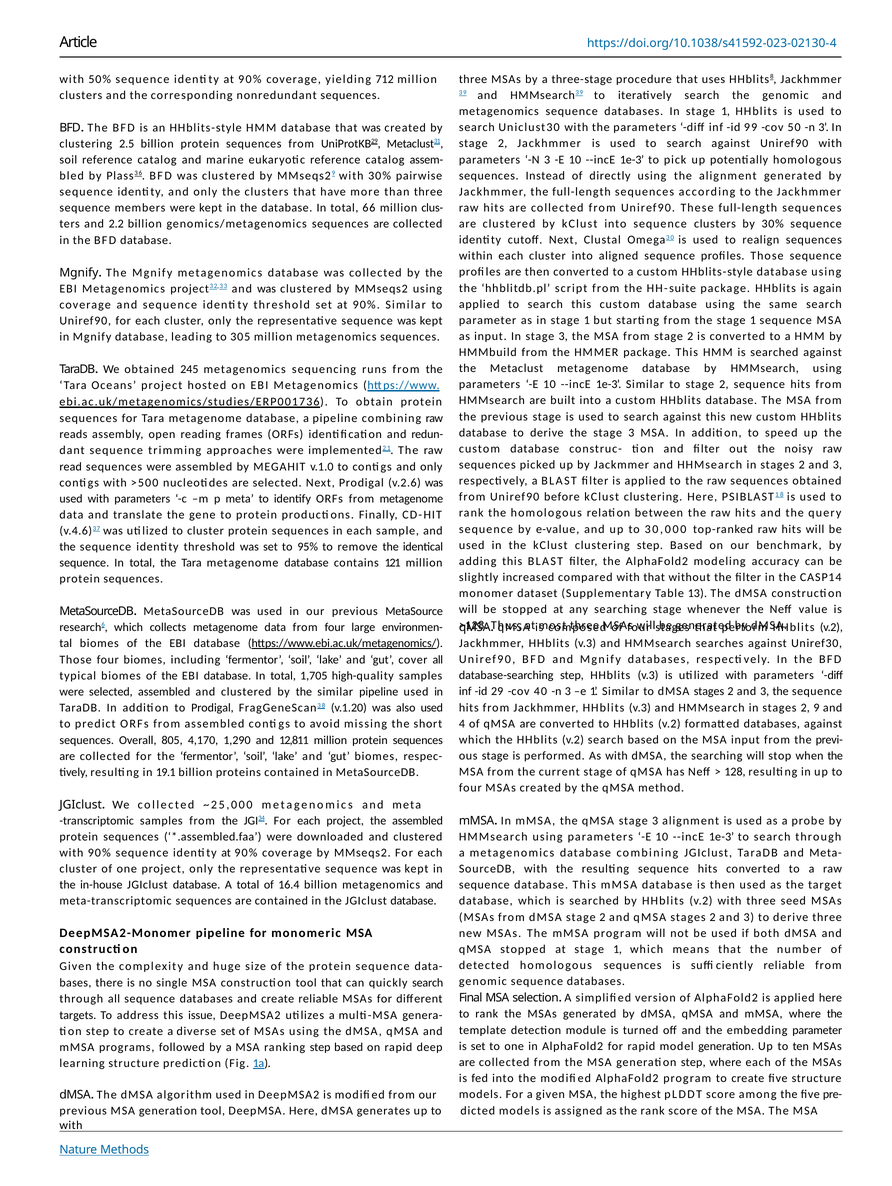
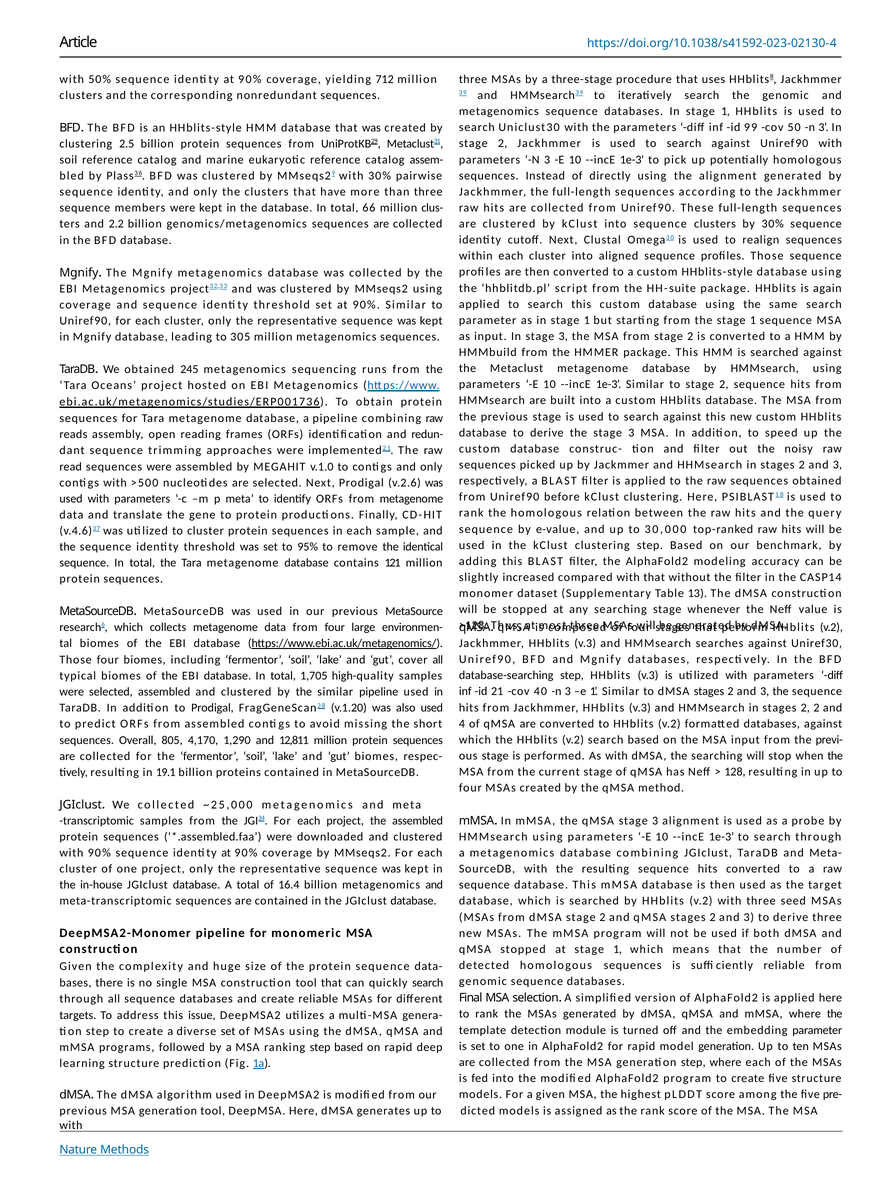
29: 29 -> 21
2 9: 9 -> 2
